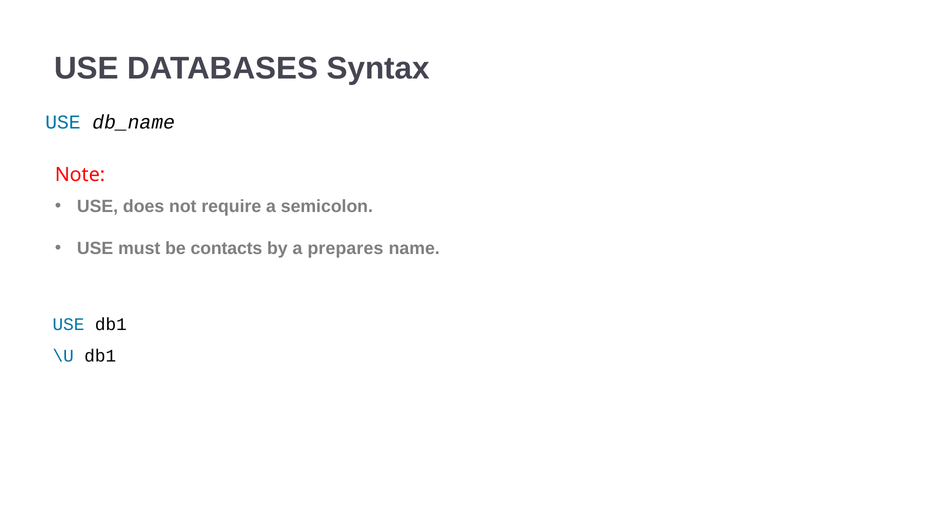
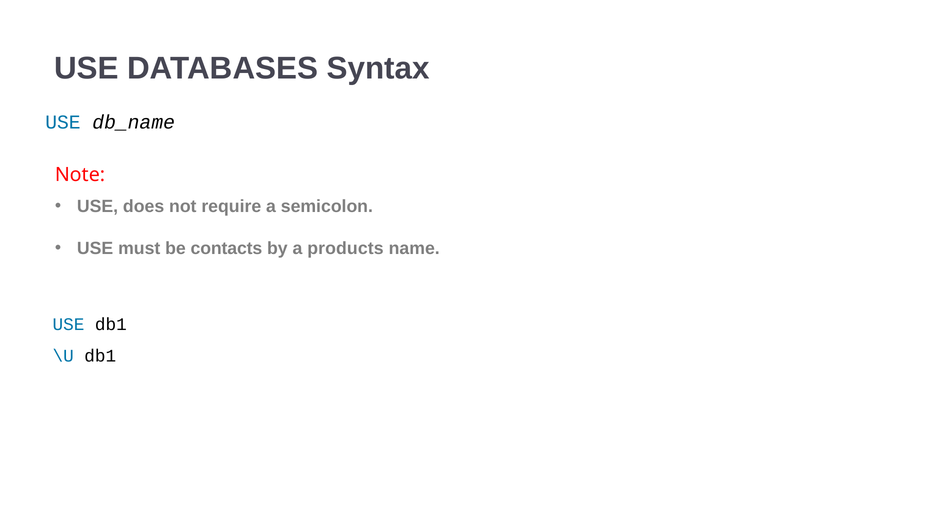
prepares: prepares -> products
